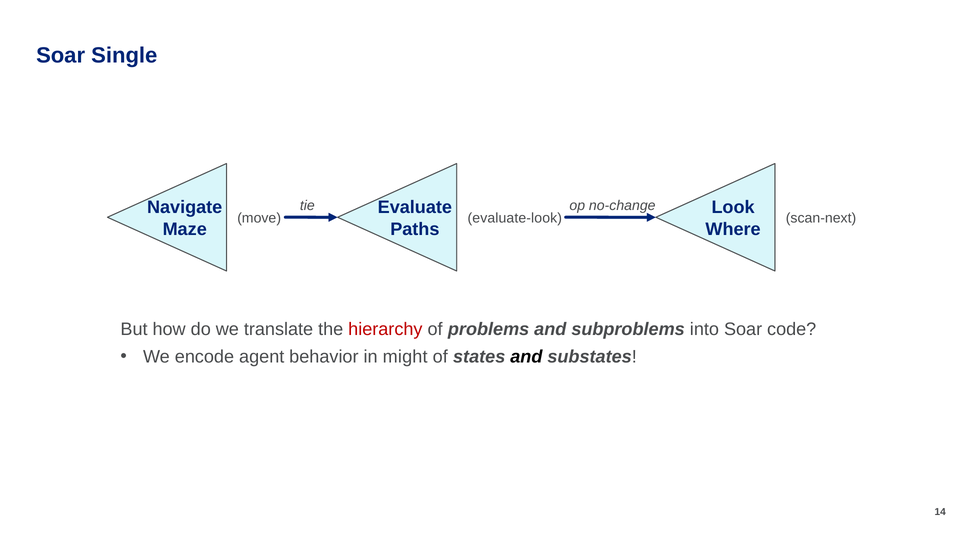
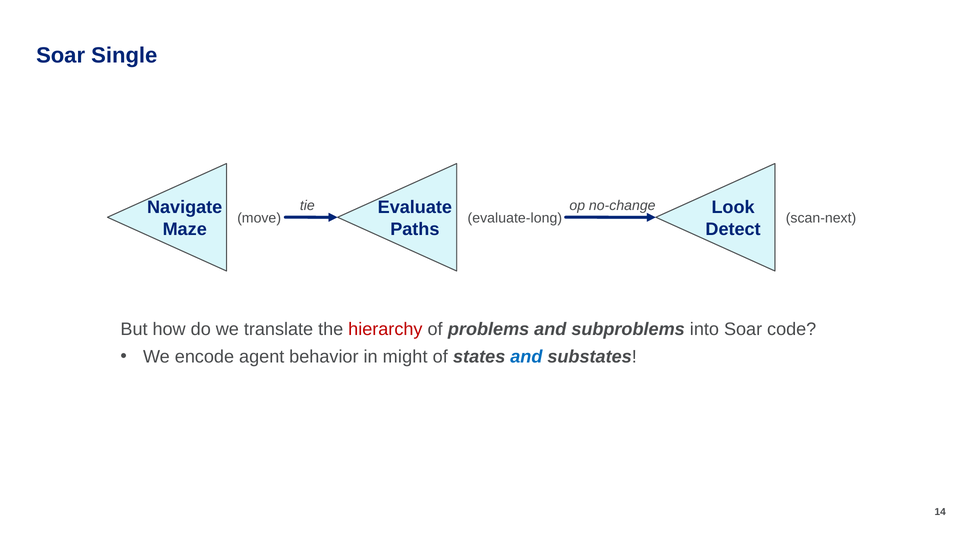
evaluate-look: evaluate-look -> evaluate-long
Where: Where -> Detect
and at (526, 357) colour: black -> blue
